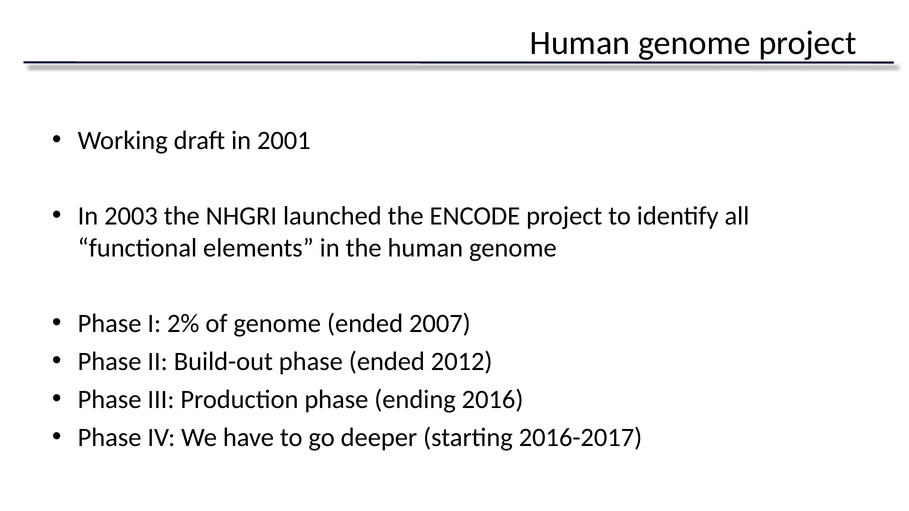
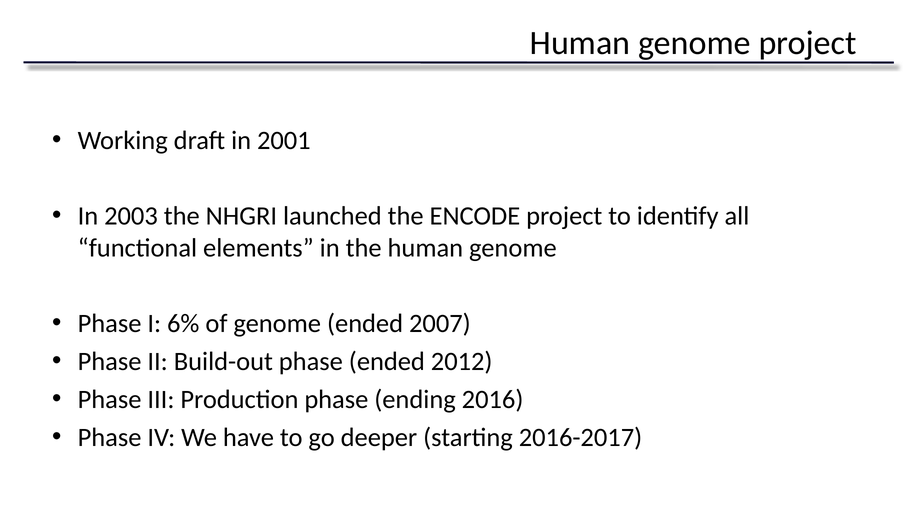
2%: 2% -> 6%
